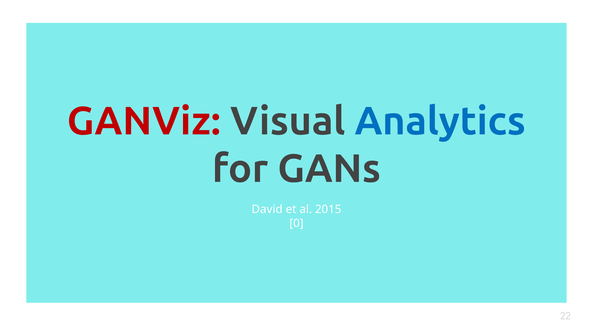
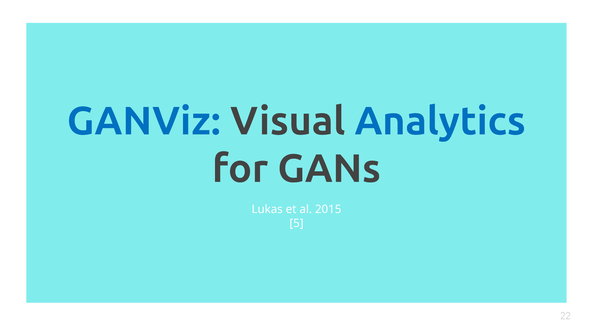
GANViz colour: red -> blue
David: David -> Lukas
0: 0 -> 5
